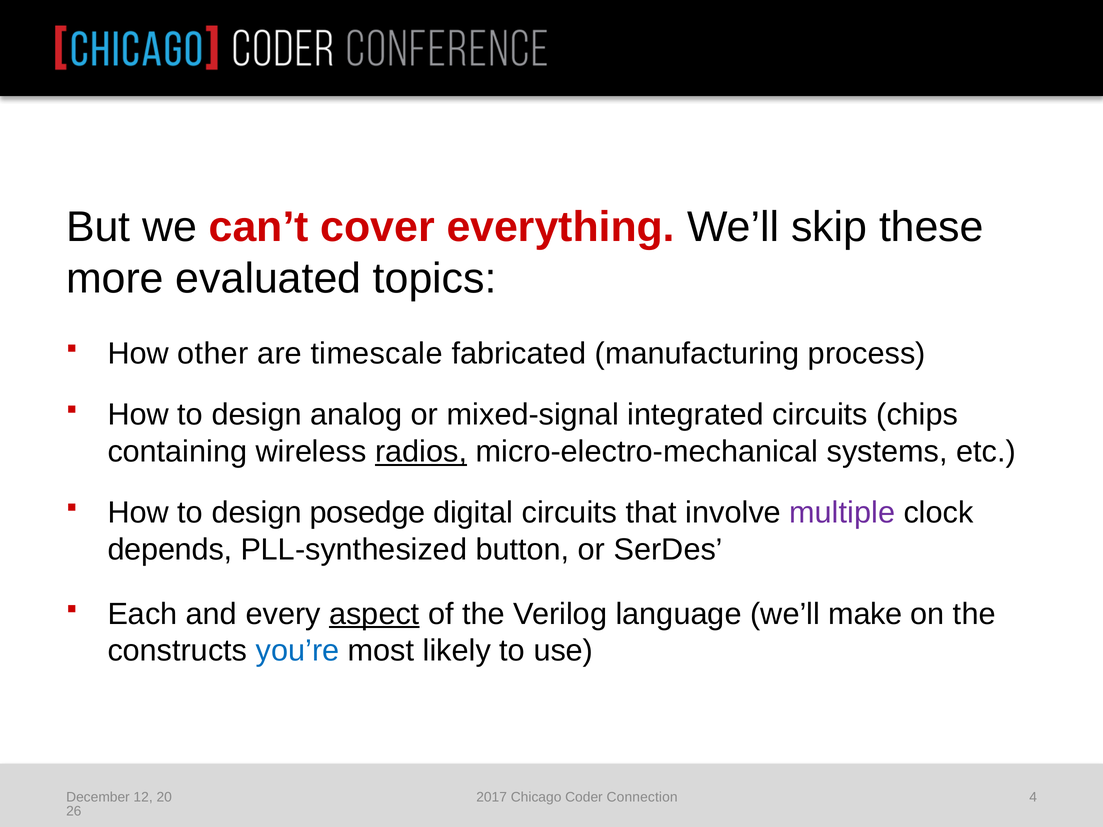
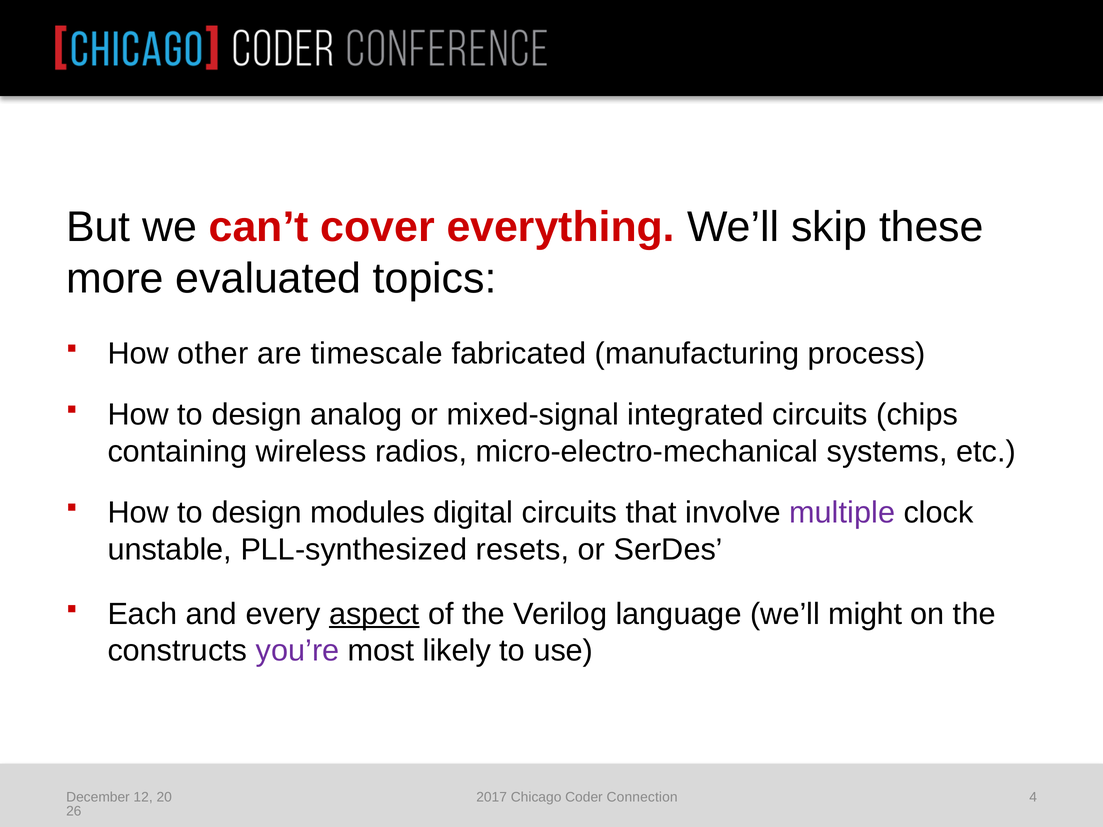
radios underline: present -> none
posedge: posedge -> modules
depends: depends -> unstable
button: button -> resets
make: make -> might
you’re colour: blue -> purple
